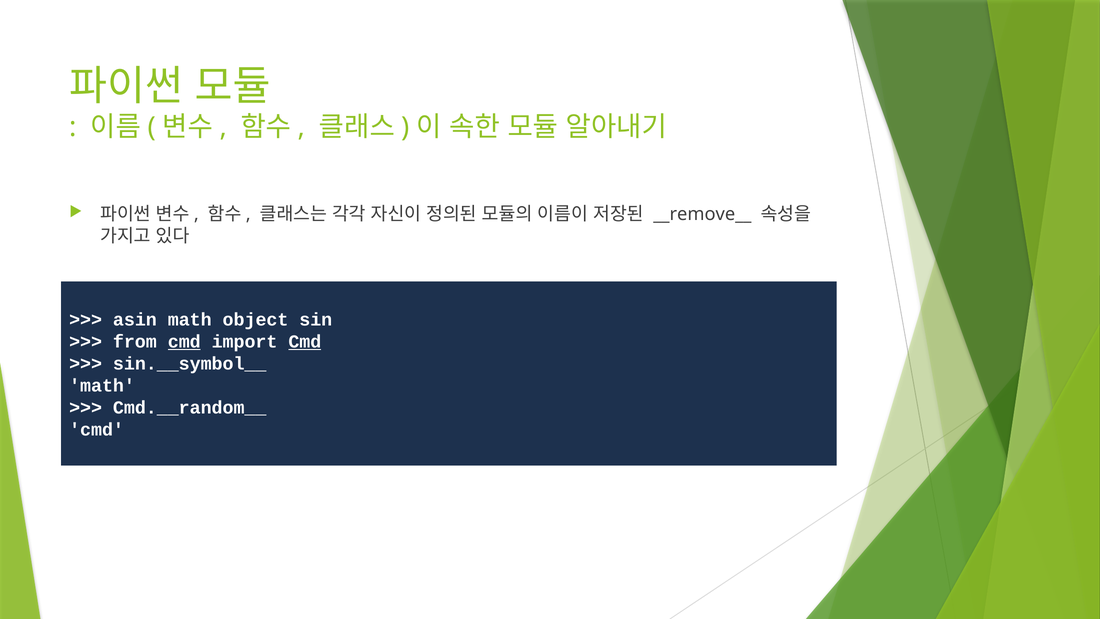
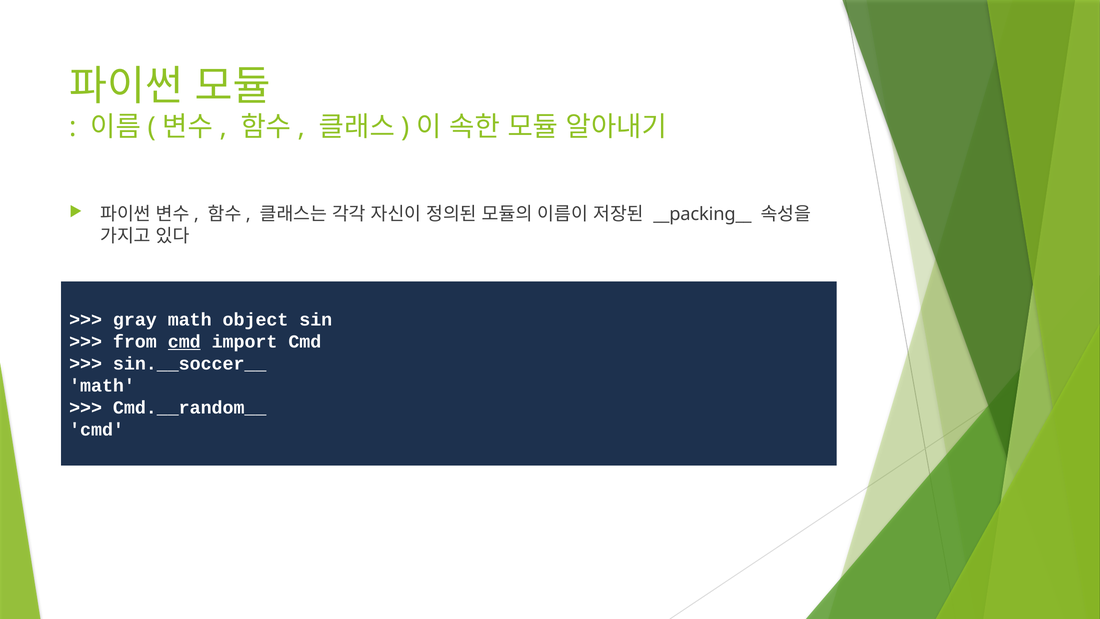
__remove__: __remove__ -> __packing__
asin: asin -> gray
Cmd at (305, 342) underline: present -> none
sin.__symbol__: sin.__symbol__ -> sin.__soccer__
